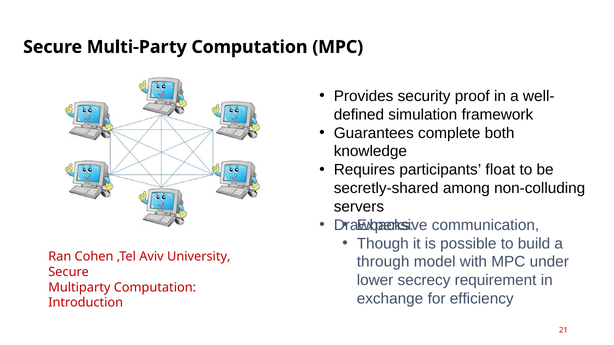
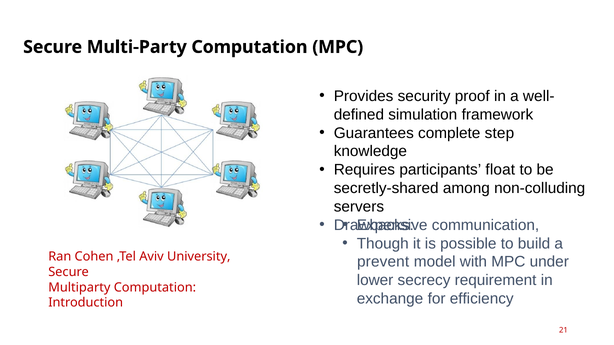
both: both -> step
through: through -> prevent
